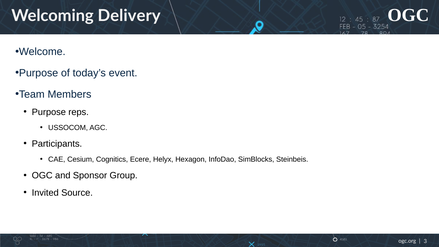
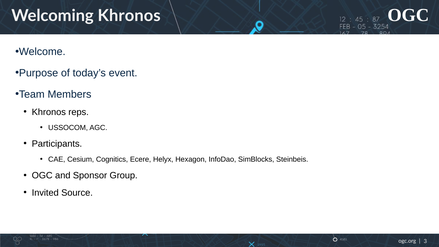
Welcoming Delivery: Delivery -> Khronos
Purpose at (49, 112): Purpose -> Khronos
